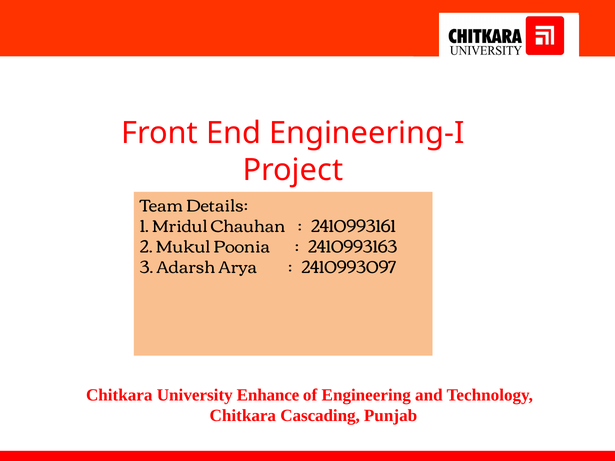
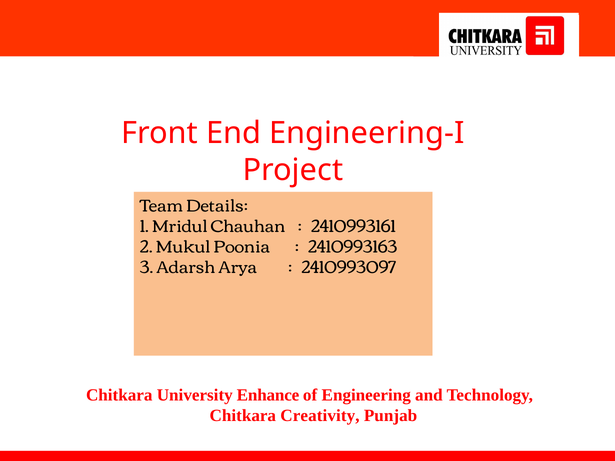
Cascading: Cascading -> Creativity
